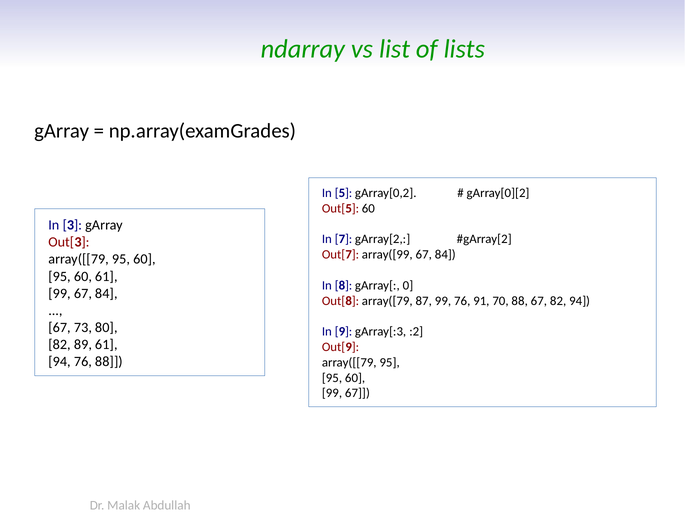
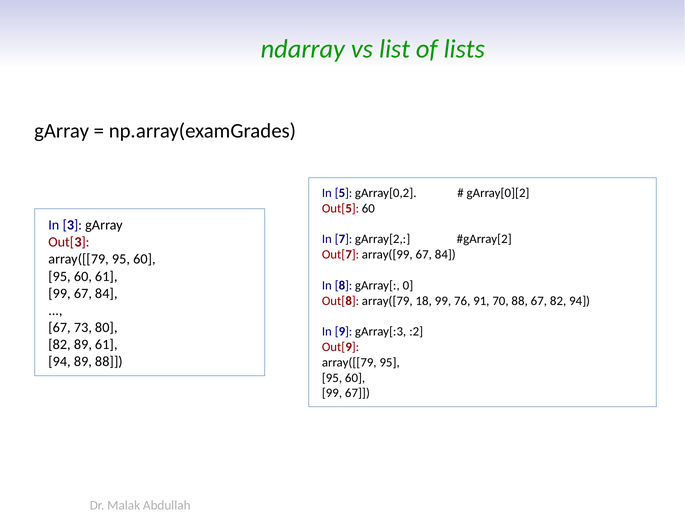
87: 87 -> 18
94 76: 76 -> 89
